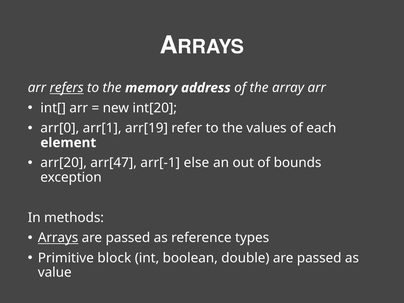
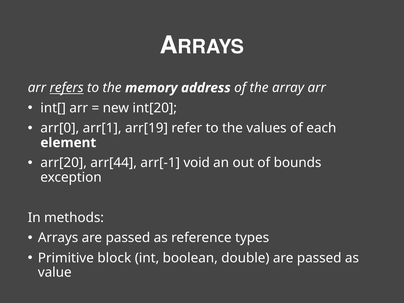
arr[47: arr[47 -> arr[44
else: else -> void
Arrays underline: present -> none
